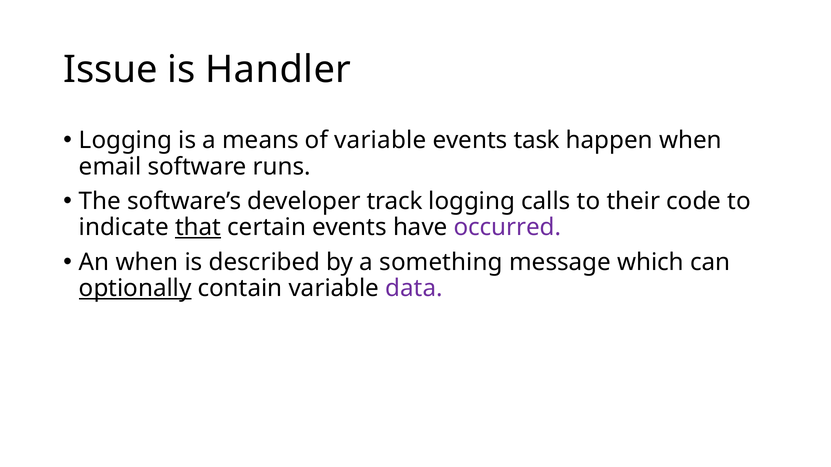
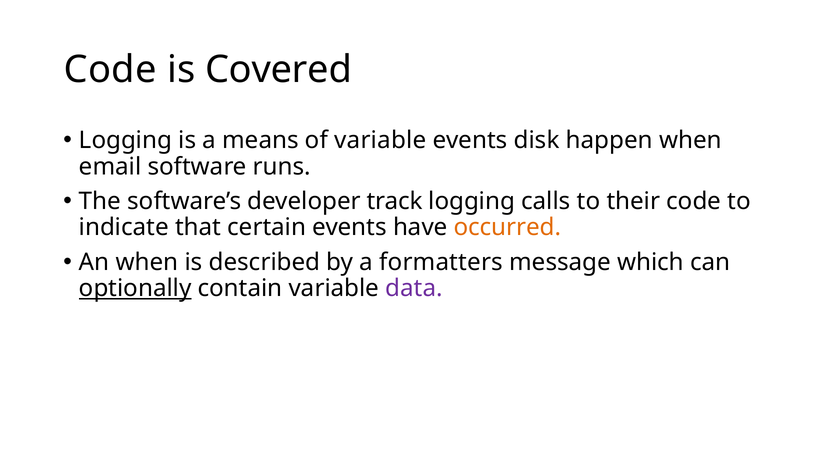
Issue at (110, 70): Issue -> Code
Handler: Handler -> Covered
task: task -> disk
that underline: present -> none
occurred colour: purple -> orange
something: something -> formatters
